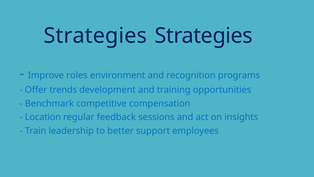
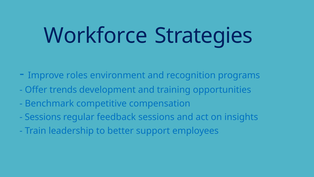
Strategies at (95, 36): Strategies -> Workforce
Location at (43, 117): Location -> Sessions
